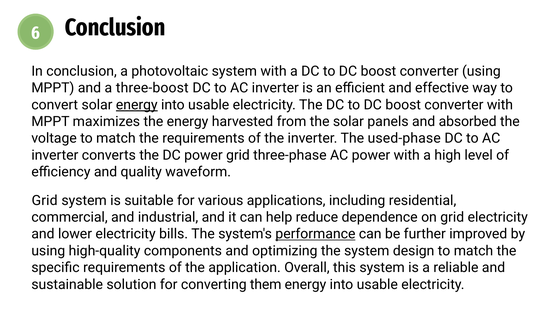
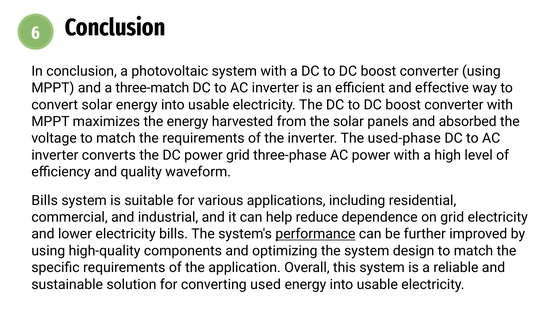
three-boost: three-boost -> three-match
energy at (137, 105) underline: present -> none
Grid at (45, 200): Grid -> Bills
them: them -> used
